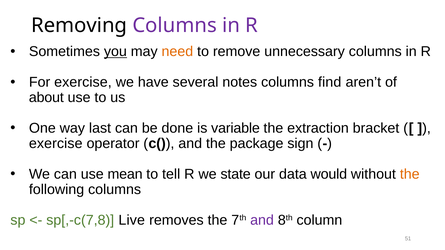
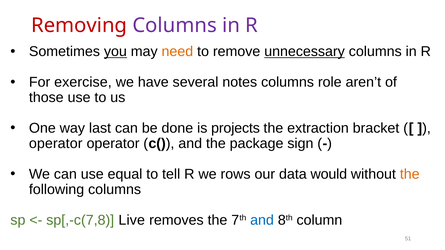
Removing colour: black -> red
unnecessary underline: none -> present
find: find -> role
about: about -> those
variable: variable -> projects
exercise at (56, 144): exercise -> operator
mean: mean -> equal
state: state -> rows
and at (262, 220) colour: purple -> blue
